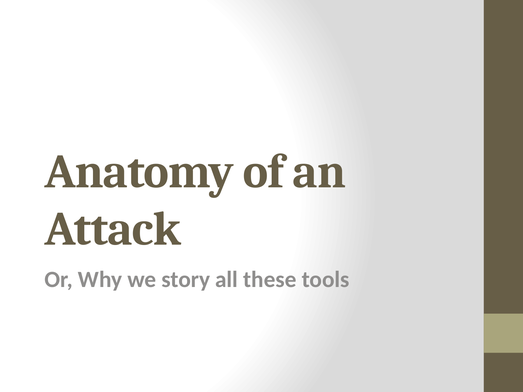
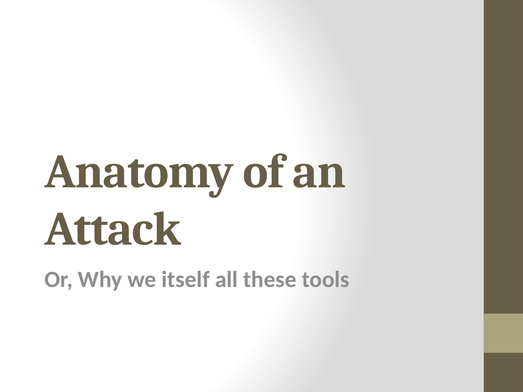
story: story -> itself
